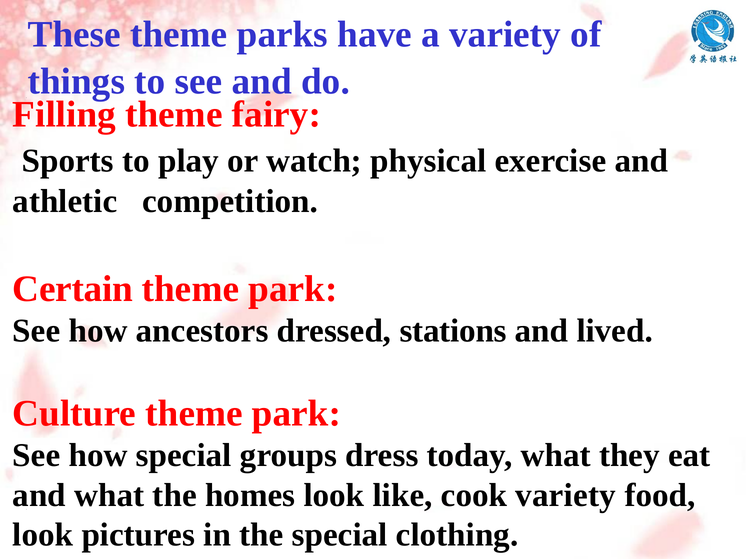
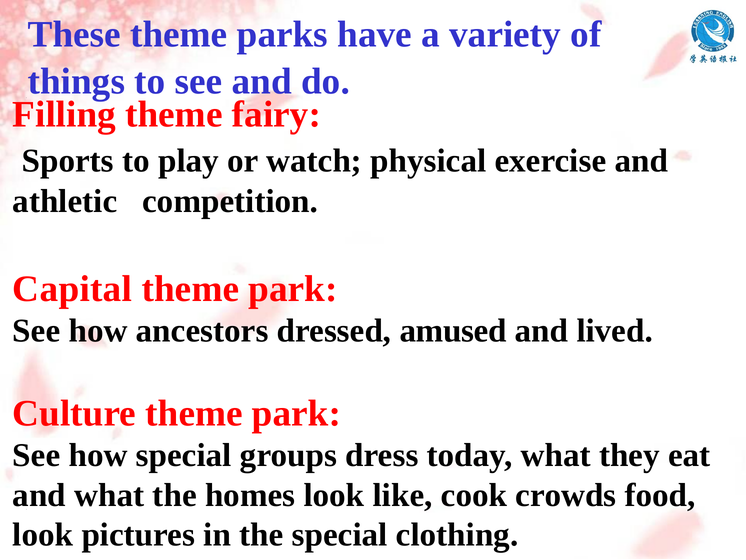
Certain: Certain -> Capital
stations: stations -> amused
cook variety: variety -> crowds
